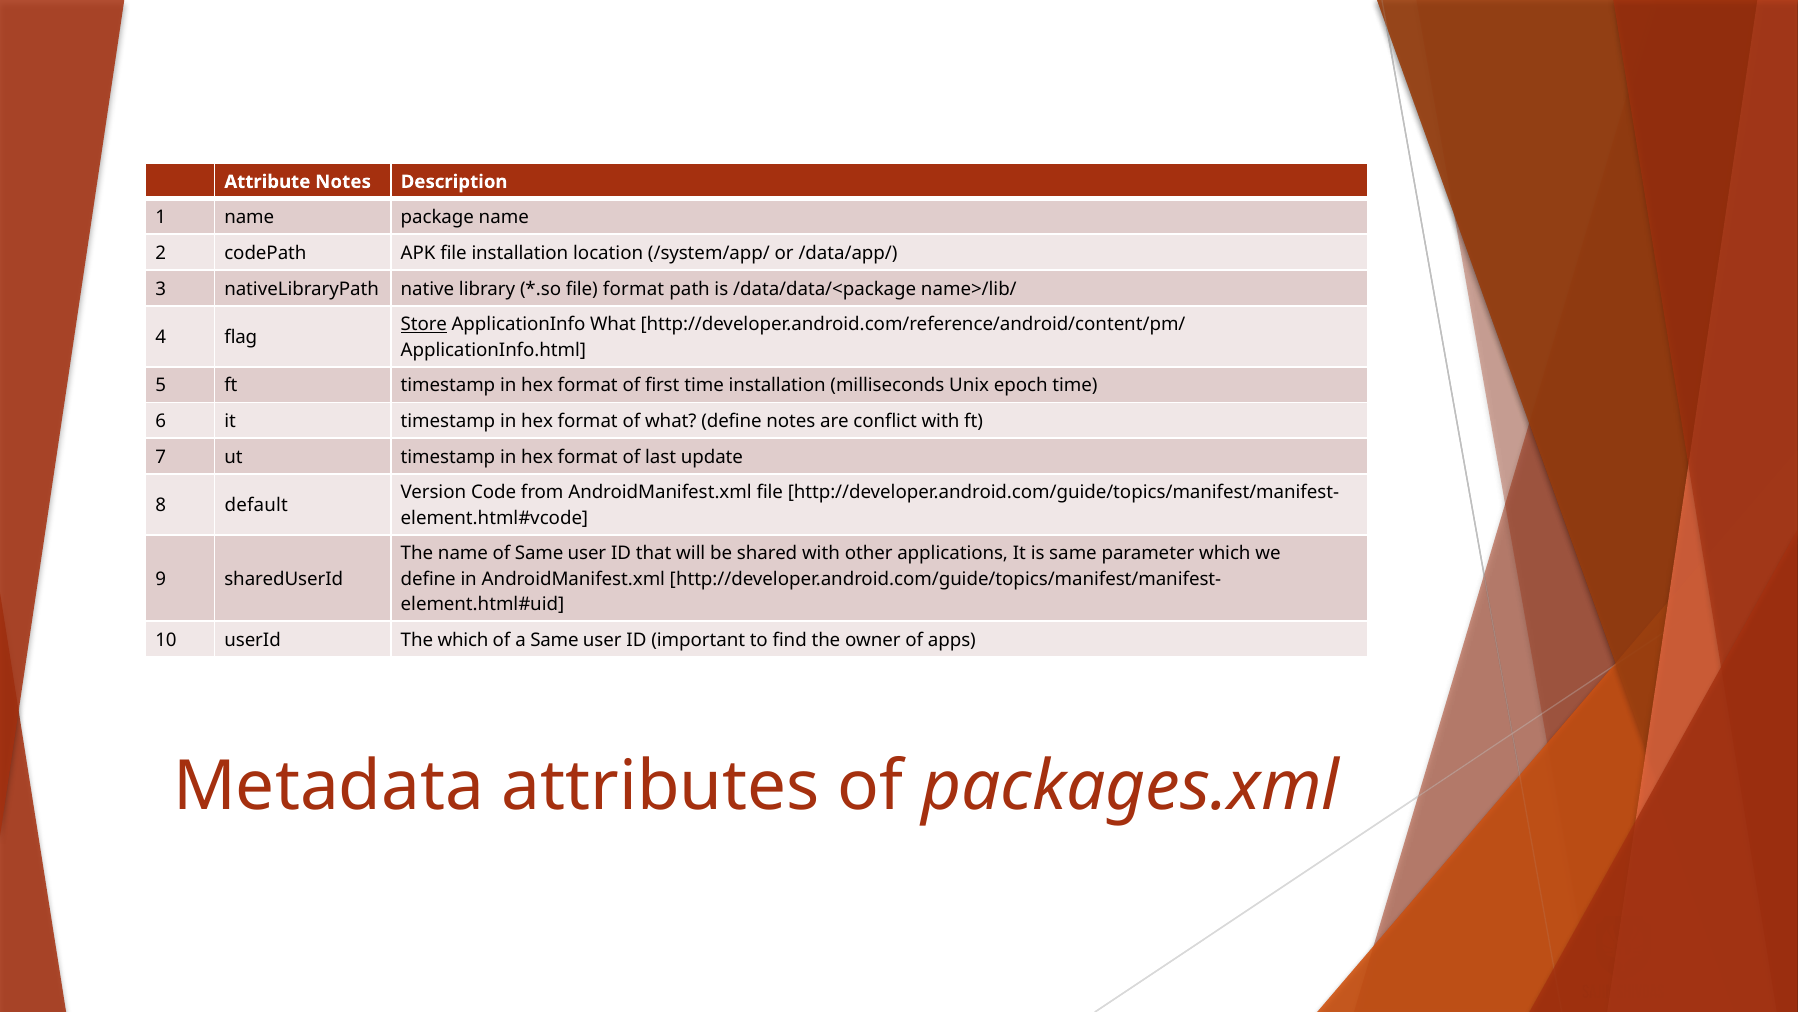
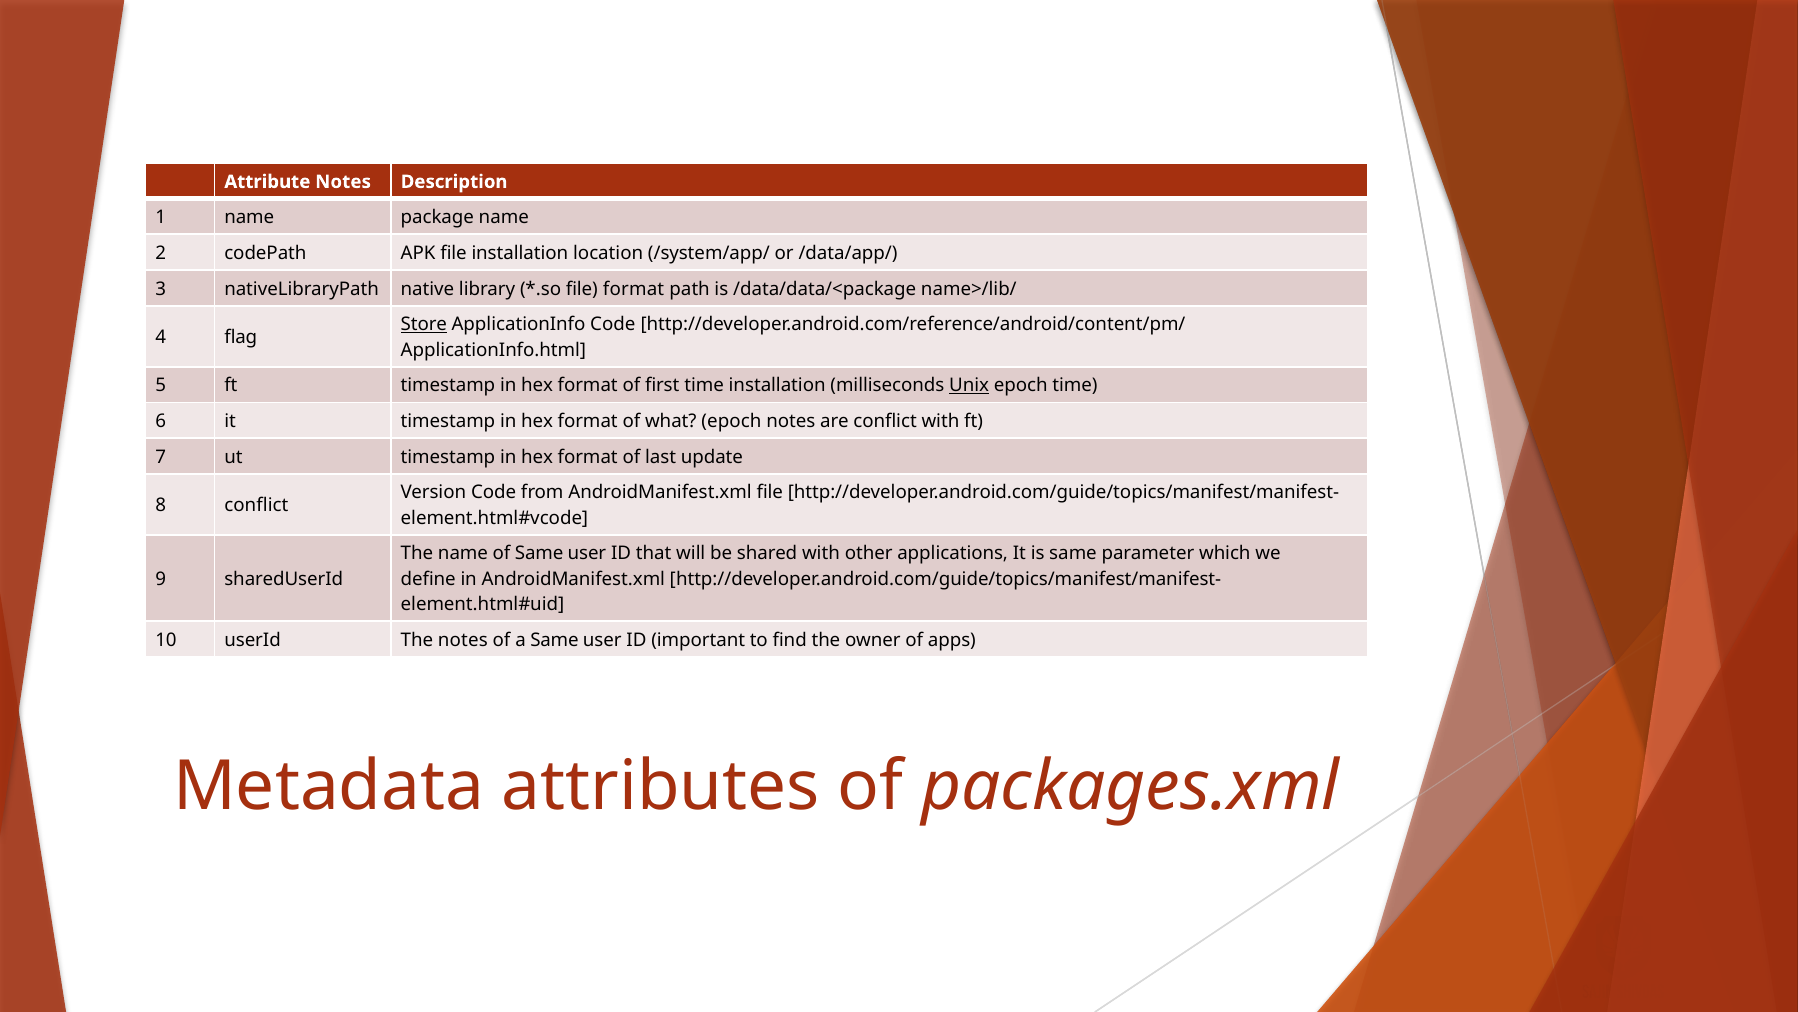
ApplicationInfo What: What -> Code
Unix underline: none -> present
what define: define -> epoch
default at (256, 505): default -> conflict
The which: which -> notes
